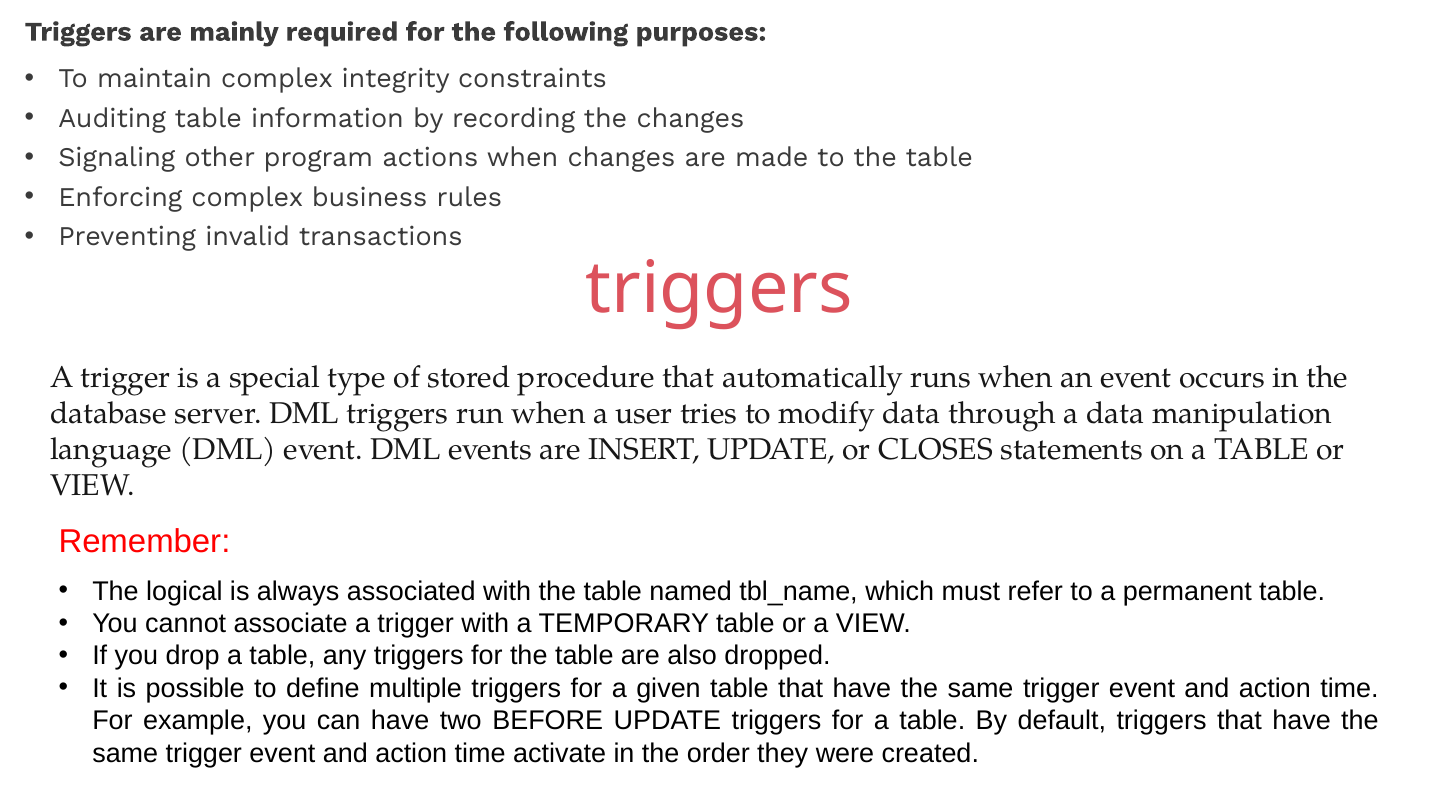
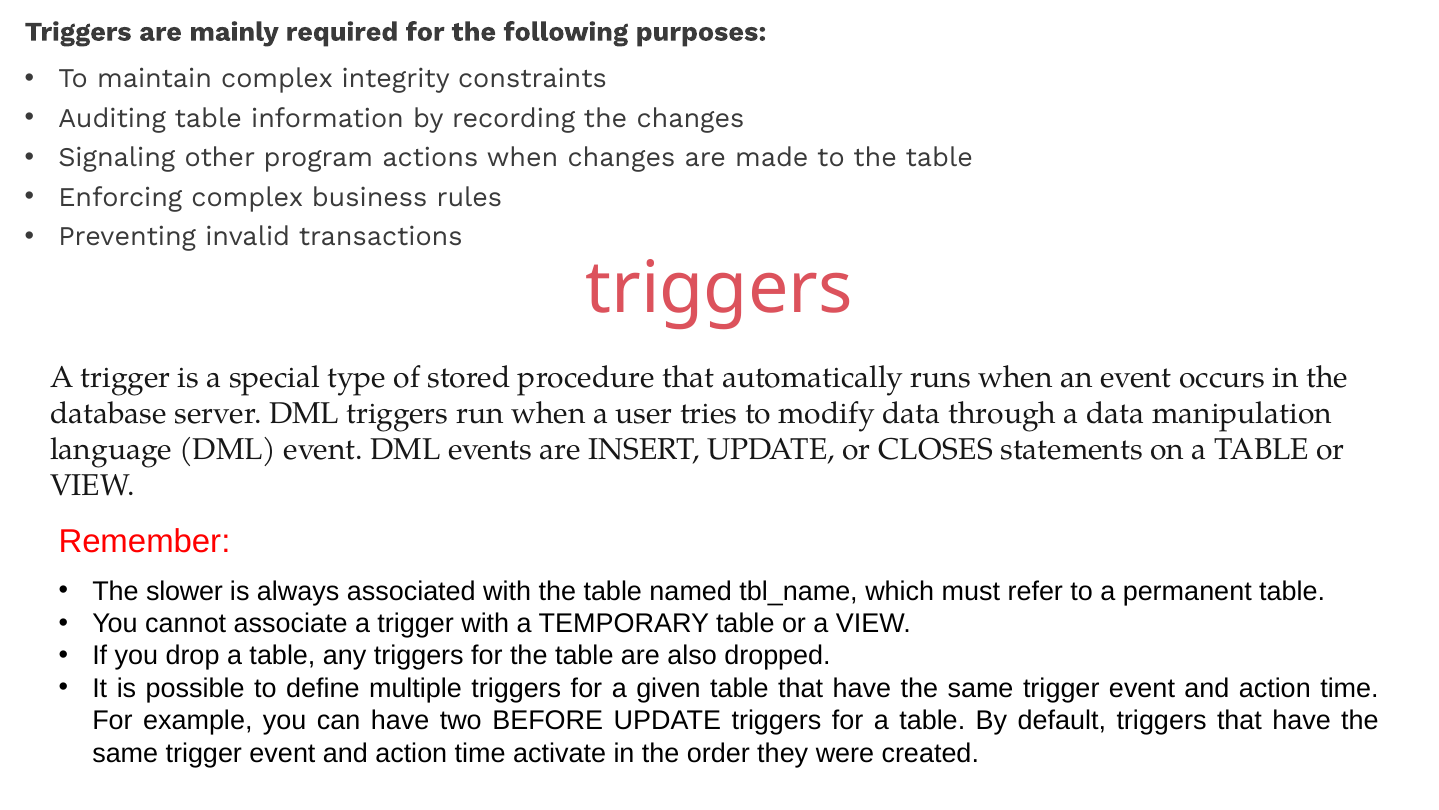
logical: logical -> slower
